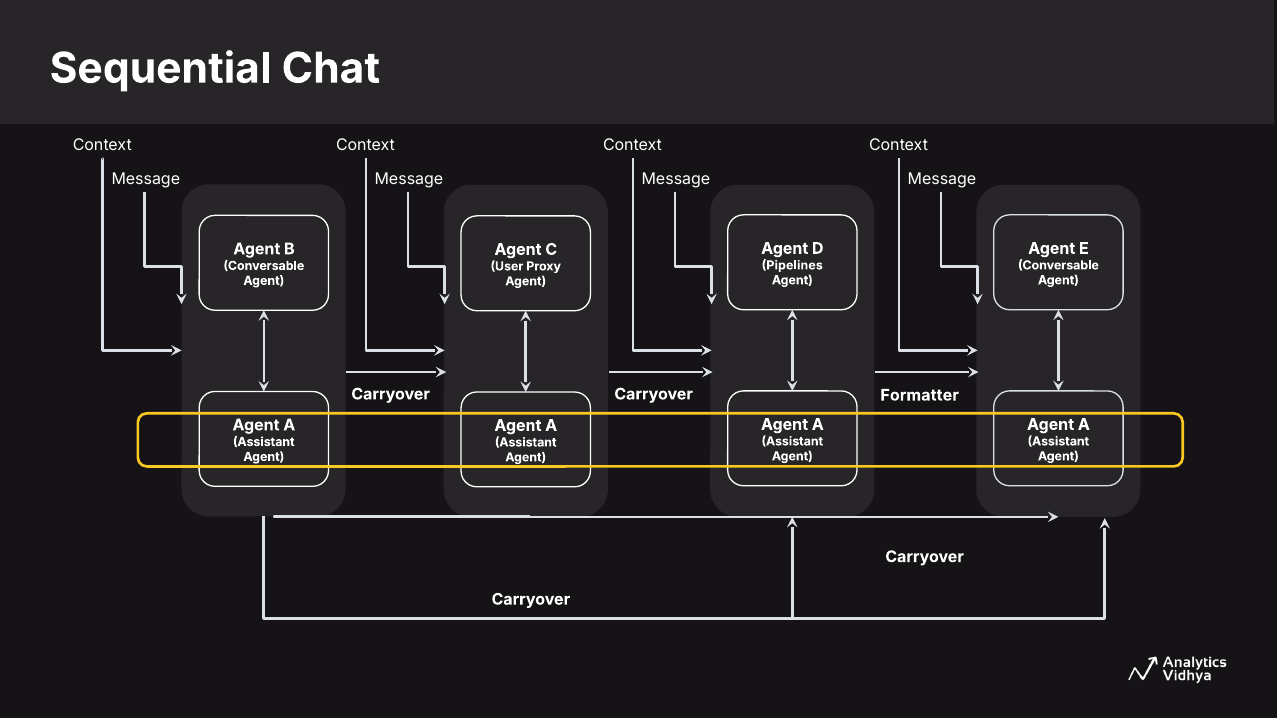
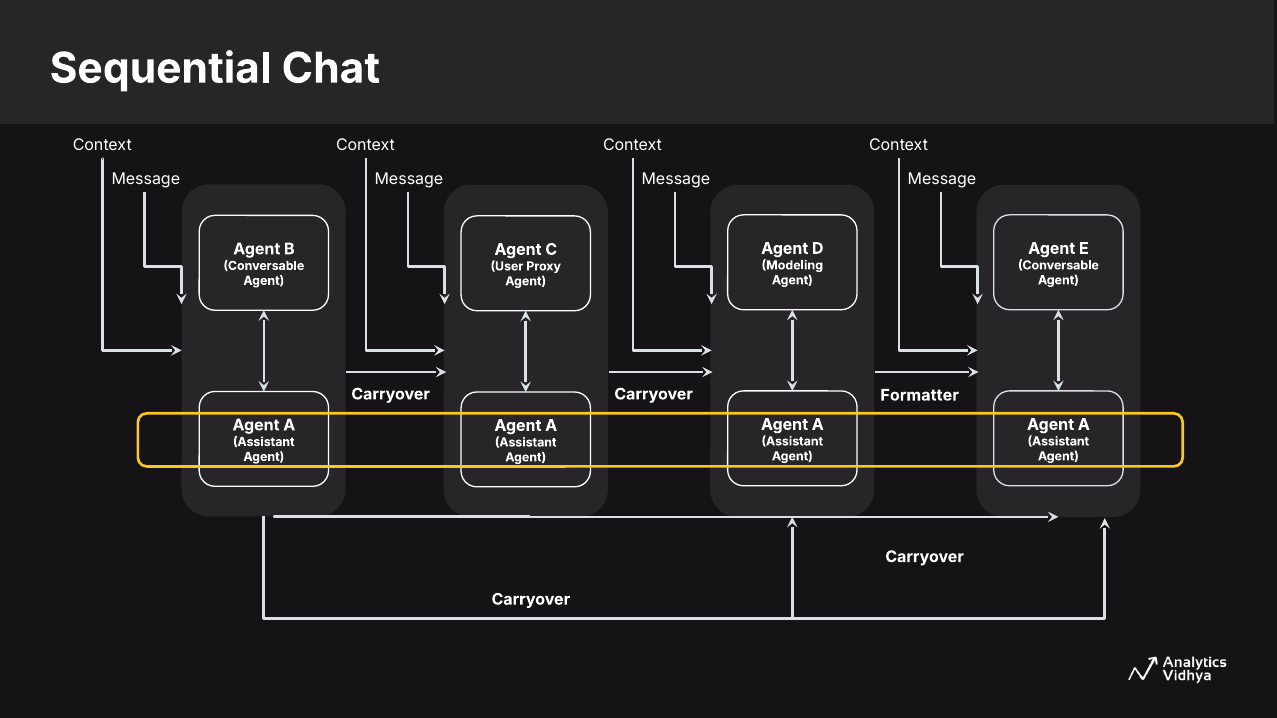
Pipelines: Pipelines -> Modeling
